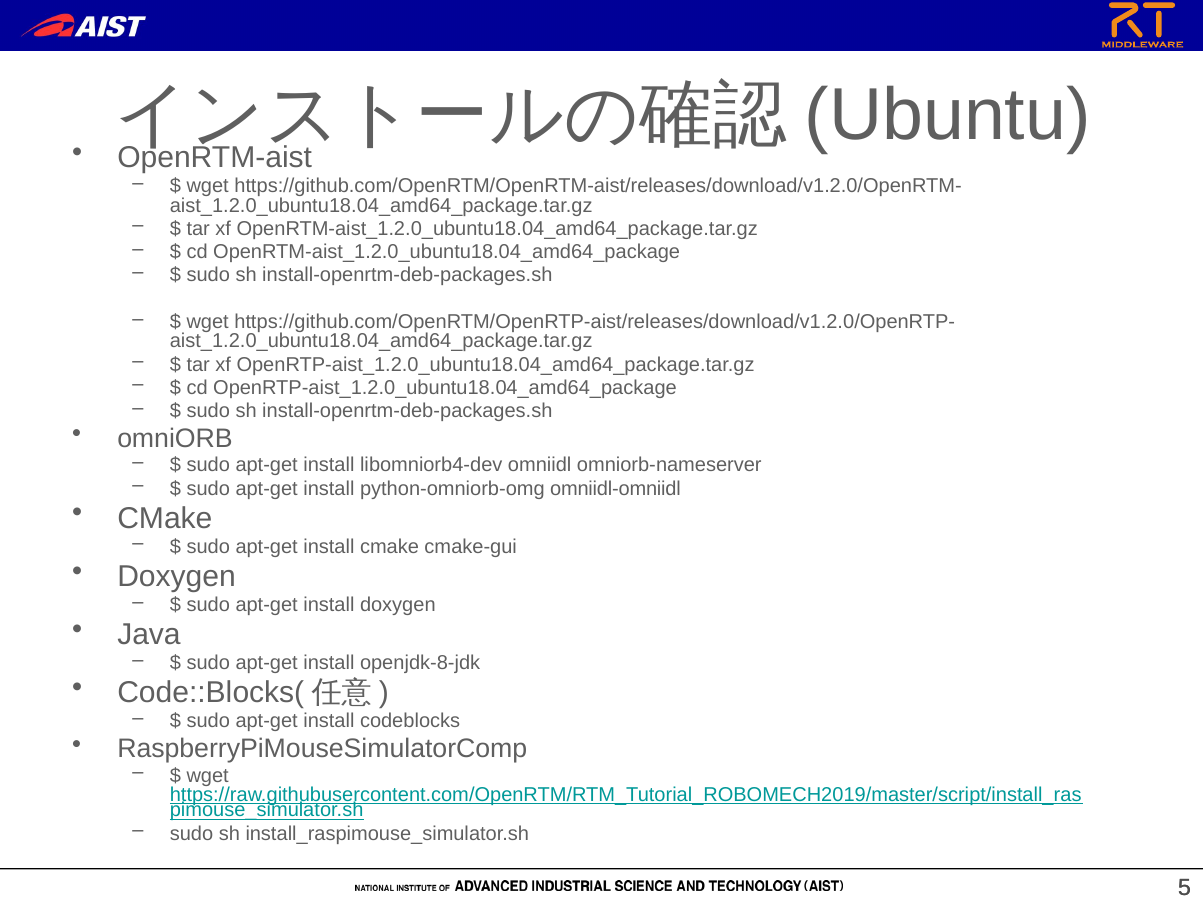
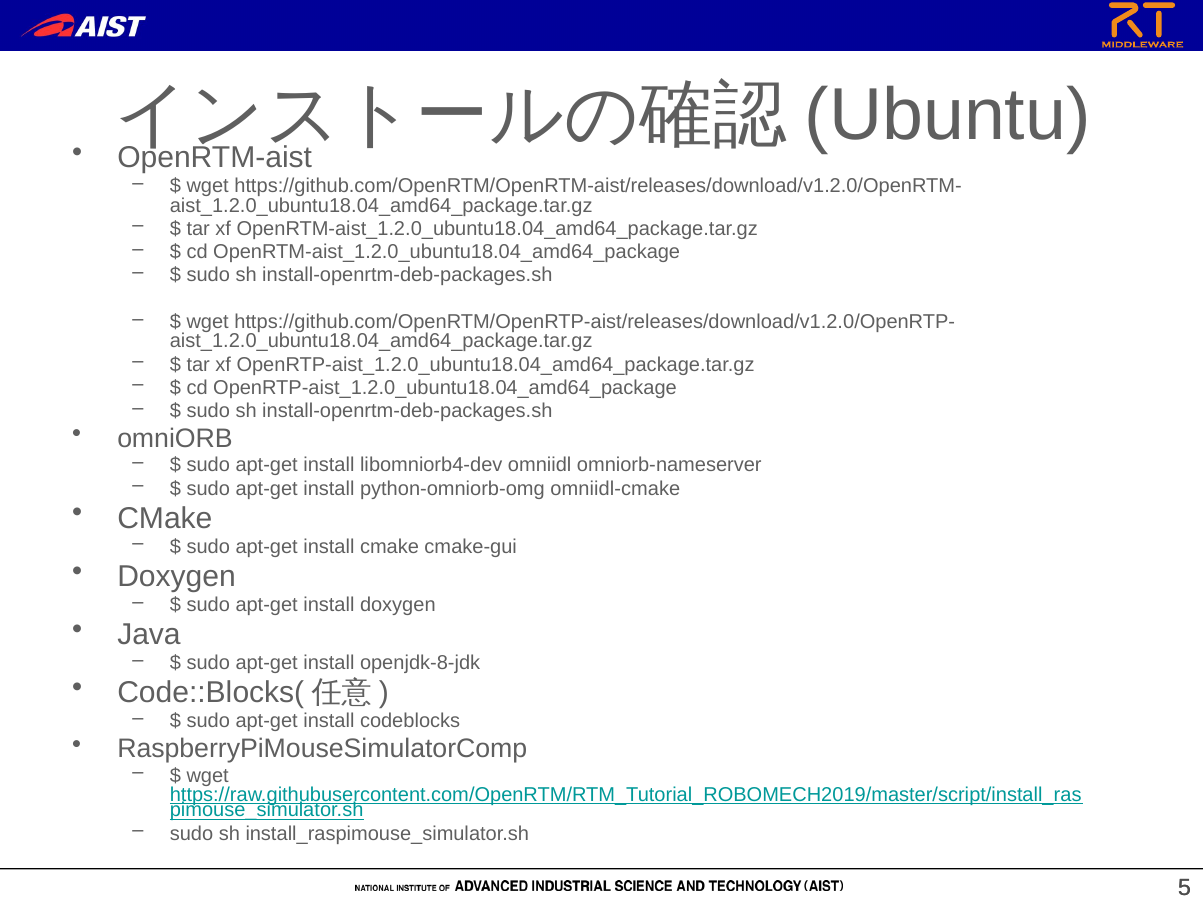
omniidl-omniidl: omniidl-omniidl -> omniidl-cmake
